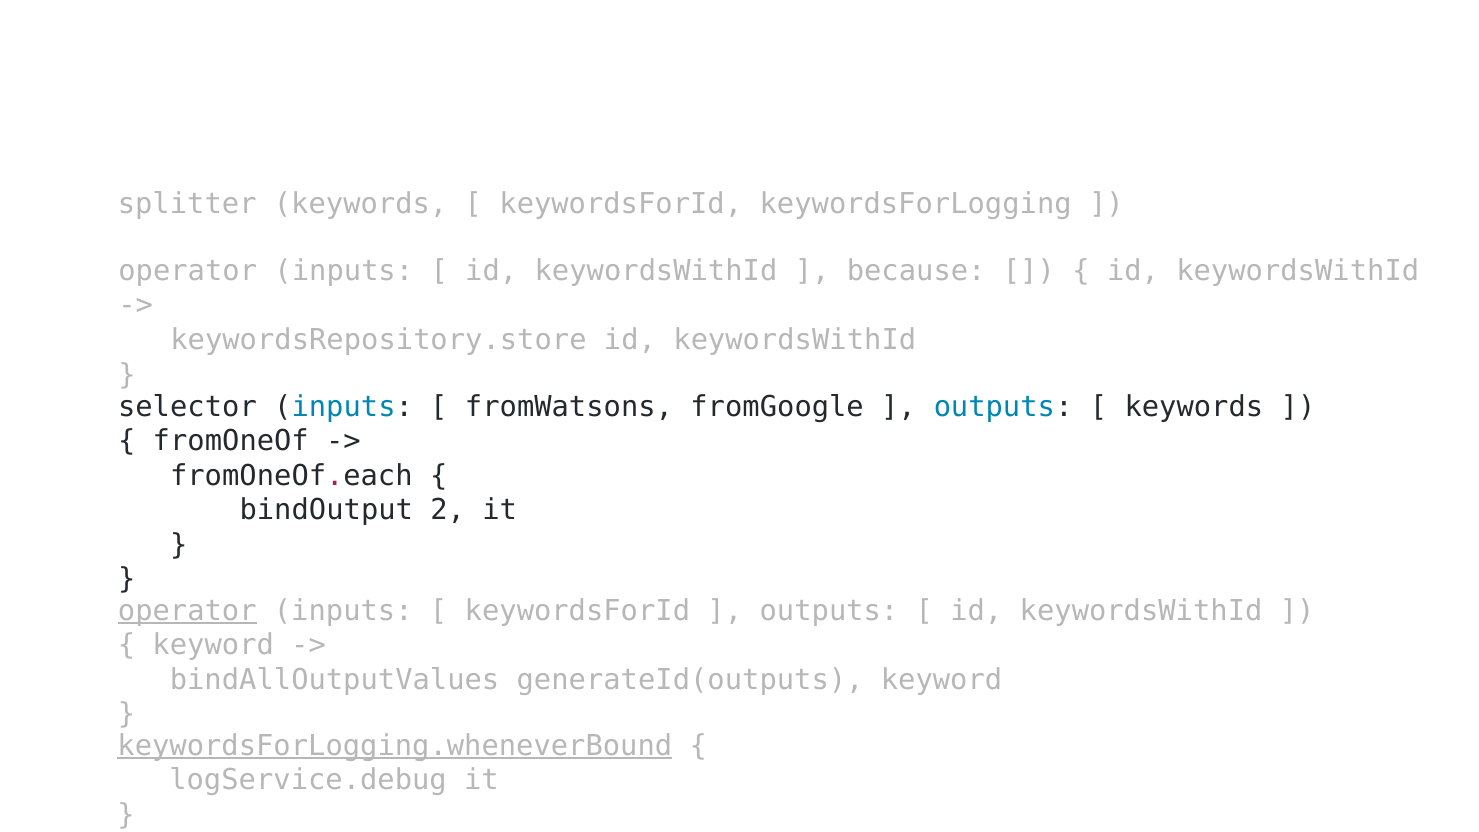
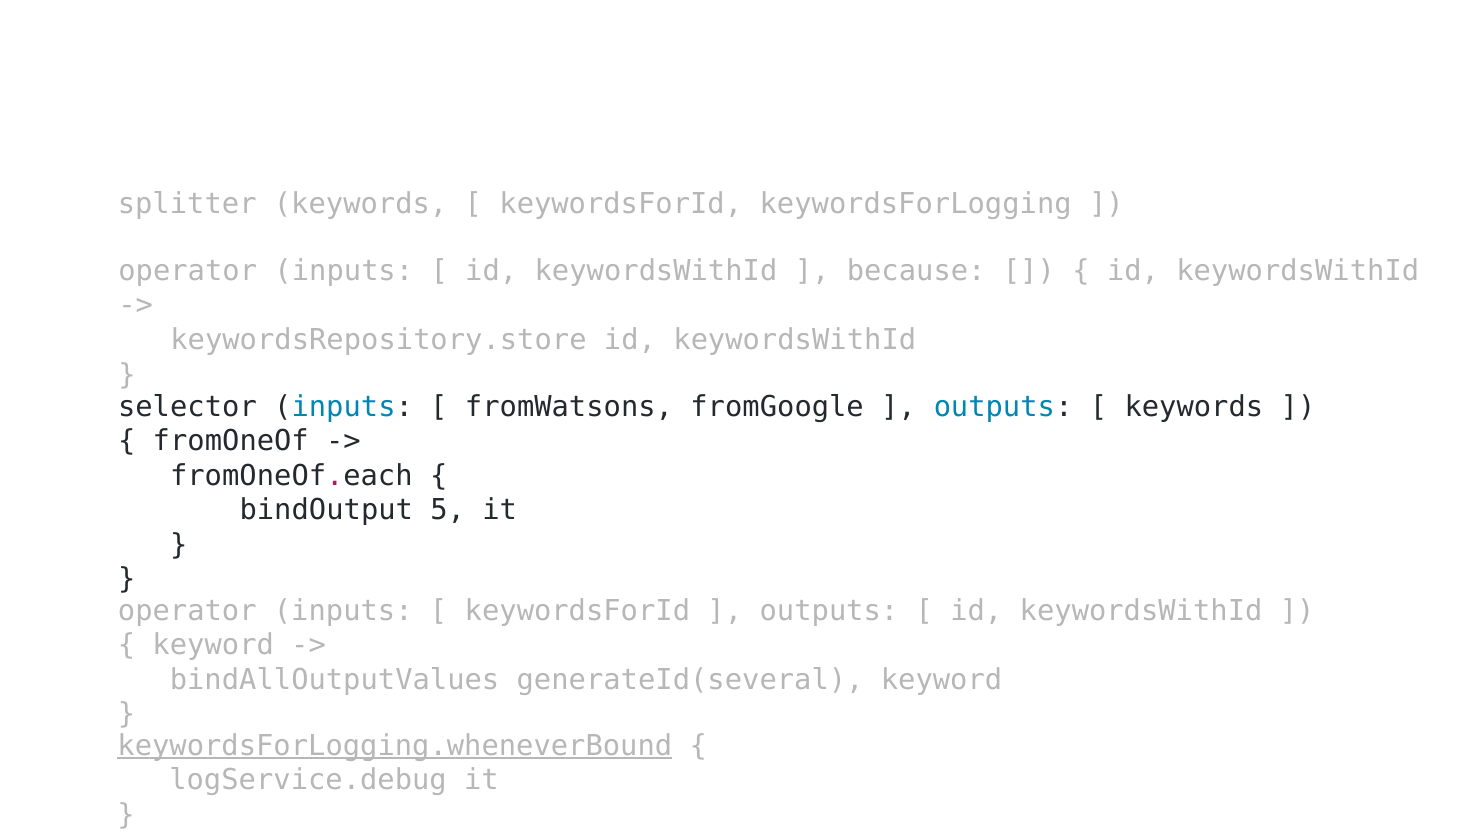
2: 2 -> 5
operator at (187, 611) underline: present -> none
generateId(outputs: generateId(outputs -> generateId(several
